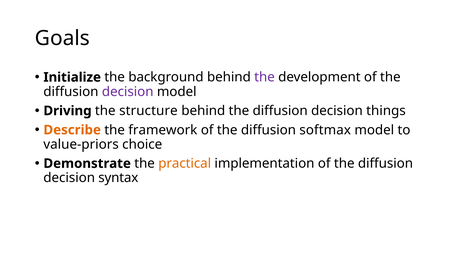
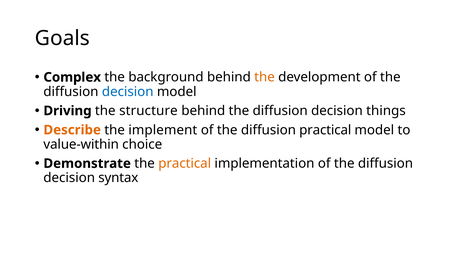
Initialize: Initialize -> Complex
the at (265, 77) colour: purple -> orange
decision at (128, 92) colour: purple -> blue
framework: framework -> implement
diffusion softmax: softmax -> practical
value-priors: value-priors -> value-within
